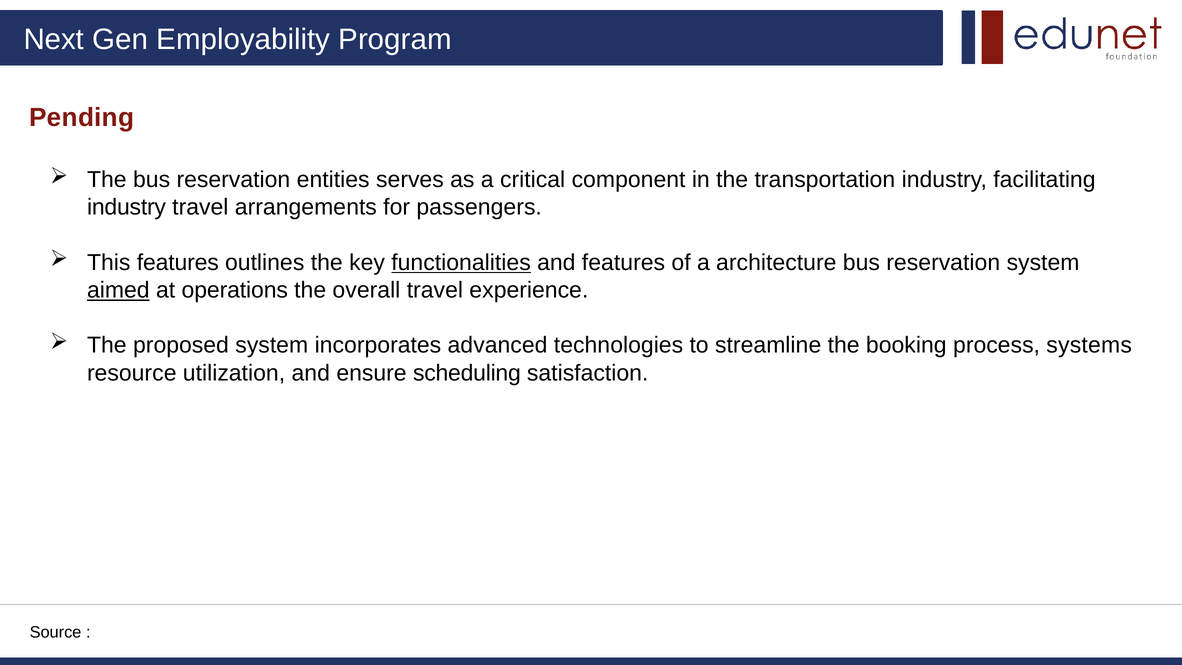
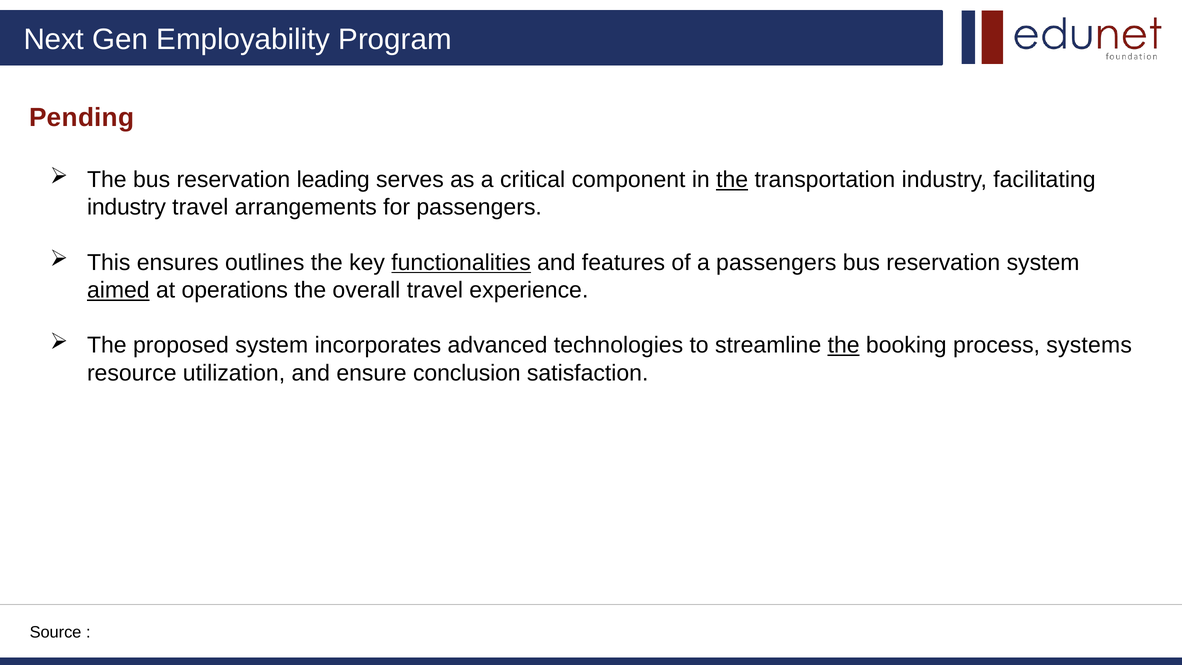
entities: entities -> leading
the at (732, 180) underline: none -> present
This features: features -> ensures
a architecture: architecture -> passengers
the at (844, 345) underline: none -> present
scheduling: scheduling -> conclusion
